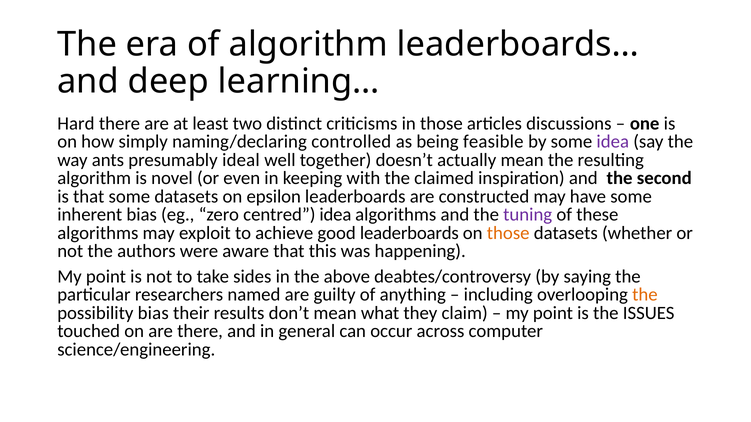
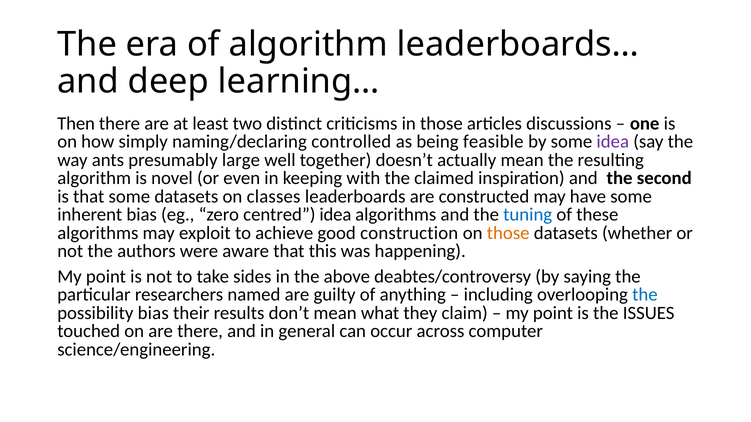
Hard: Hard -> Then
ideal: ideal -> large
epsilon: epsilon -> classes
tuning colour: purple -> blue
good leaderboards: leaderboards -> construction
the at (645, 295) colour: orange -> blue
